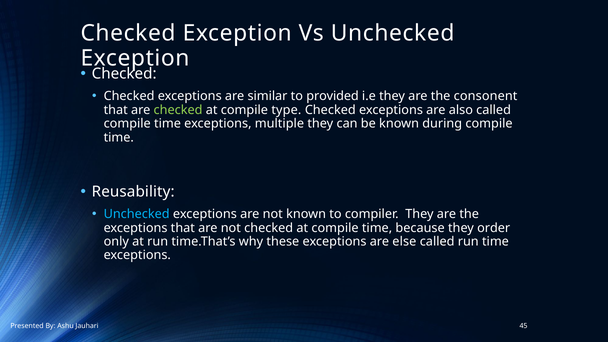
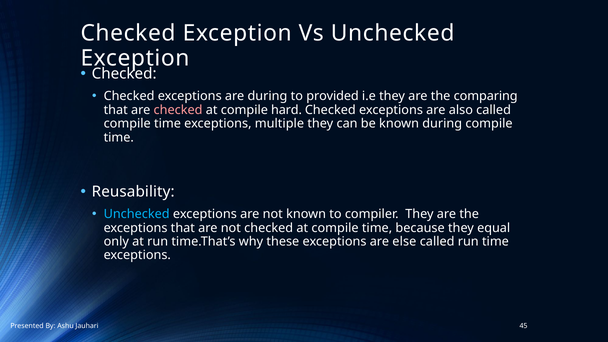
are similar: similar -> during
consonent: consonent -> comparing
checked at (178, 110) colour: light green -> pink
type: type -> hard
order: order -> equal
